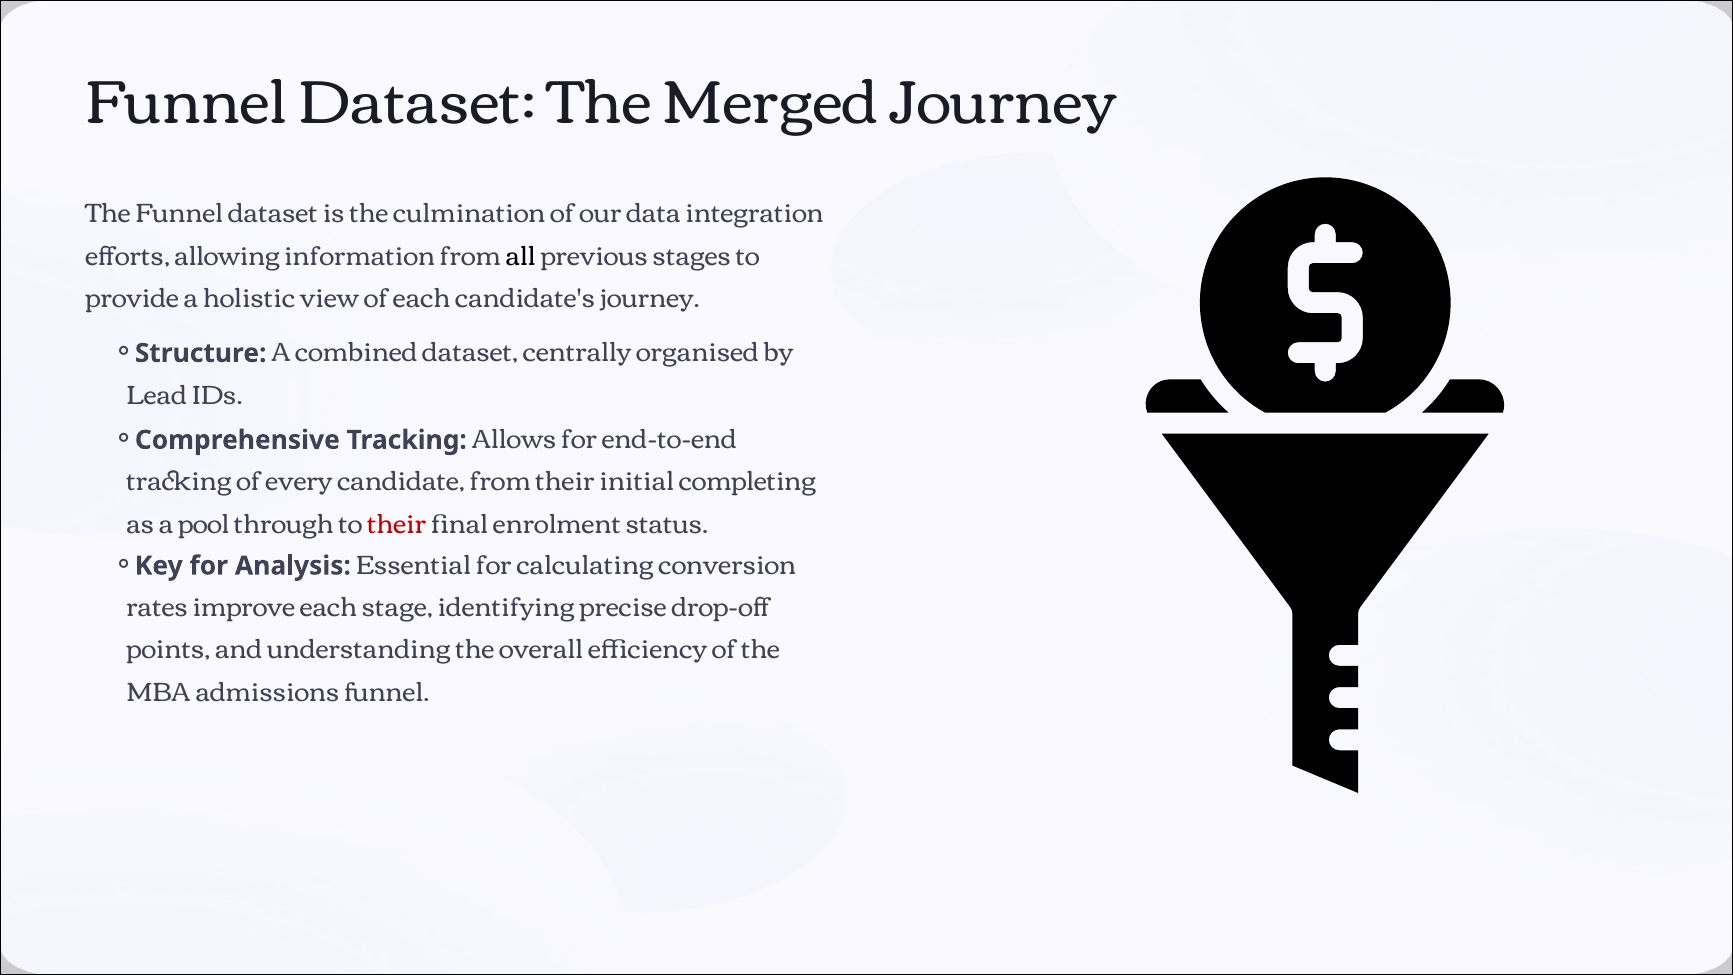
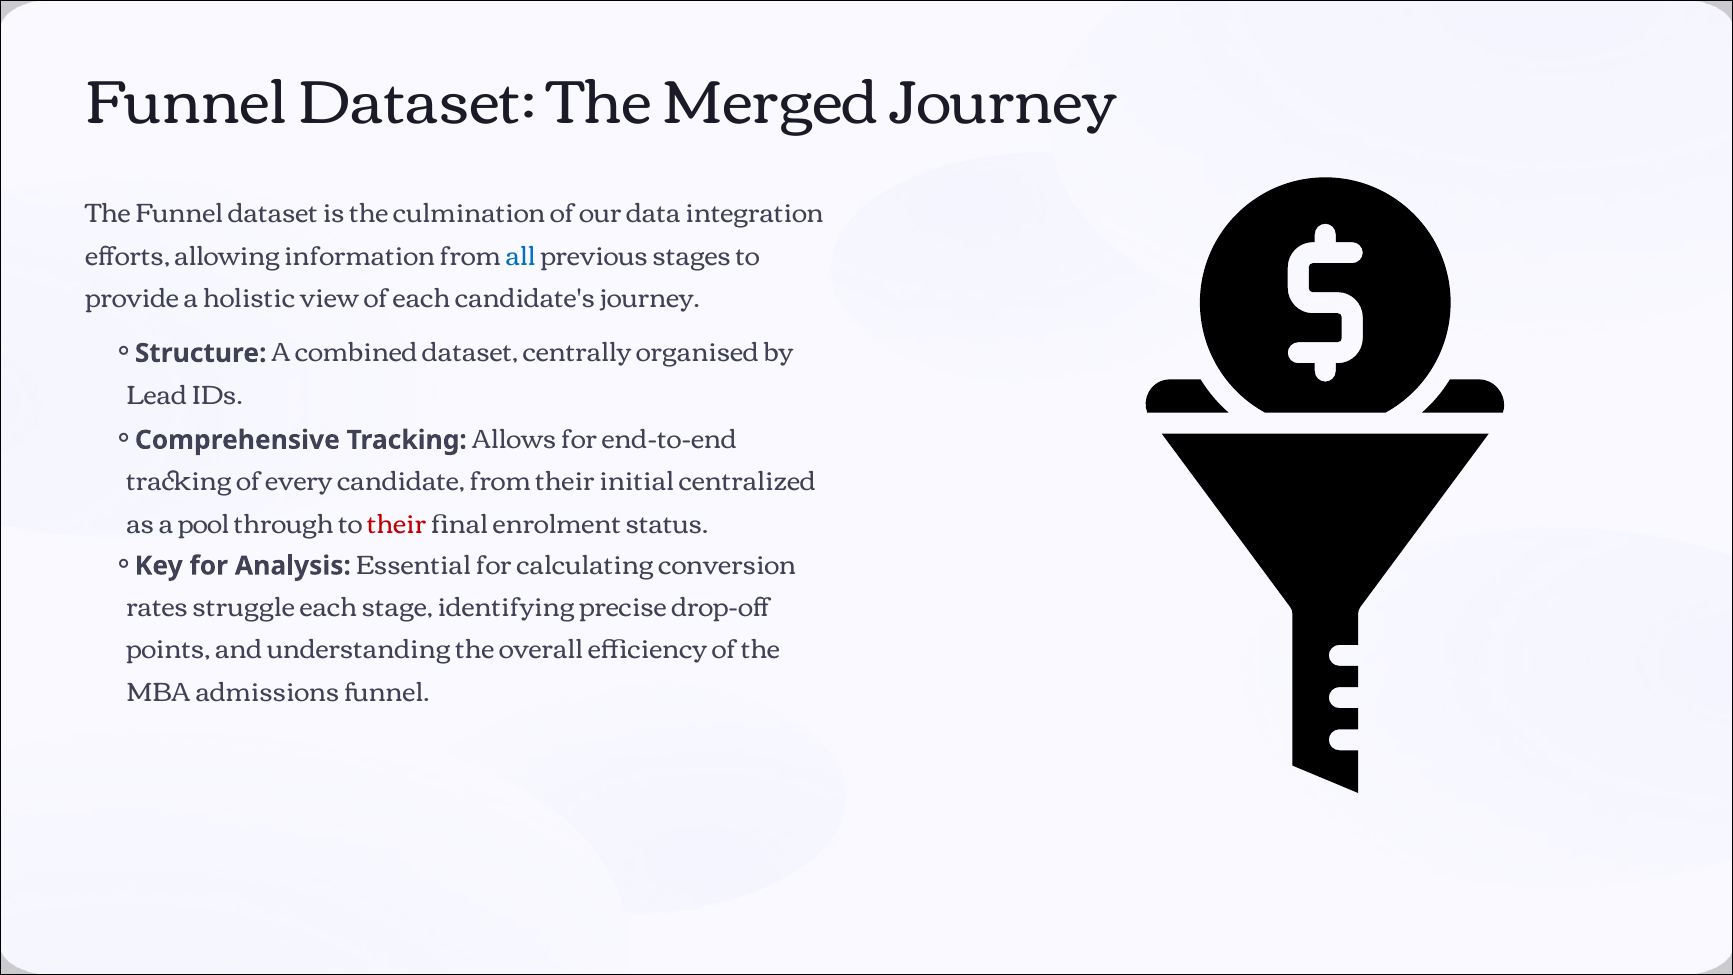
all colour: black -> blue
completing: completing -> centralized
improve: improve -> struggle
